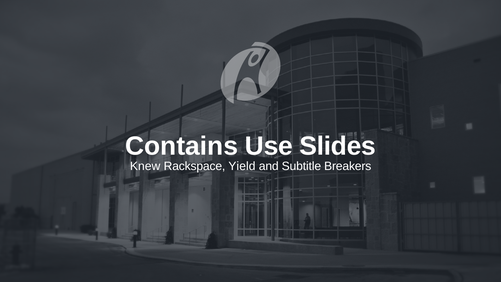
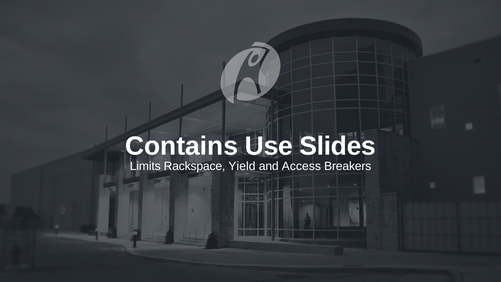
Knew: Knew -> Limits
Subtitle: Subtitle -> Access
